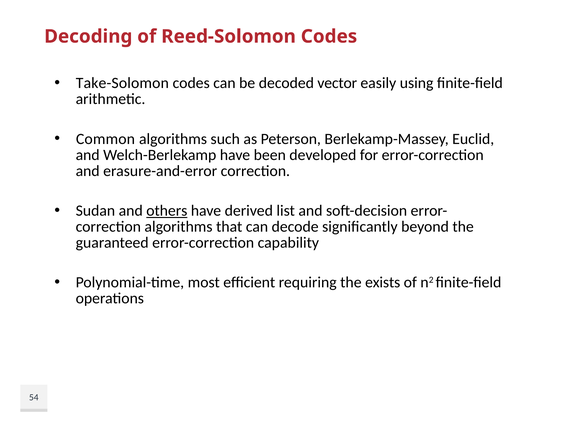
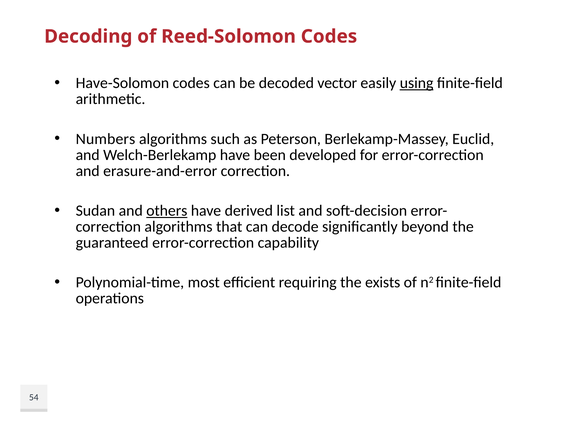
Take-Solomon: Take-Solomon -> Have-Solomon
using underline: none -> present
Common: Common -> Numbers
